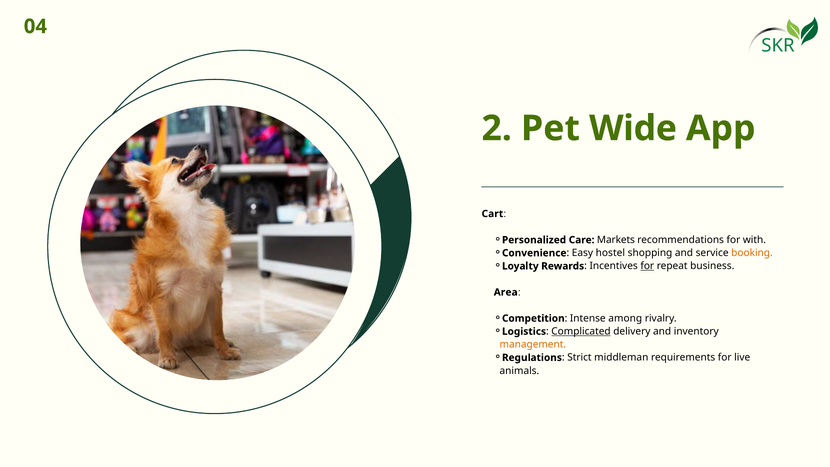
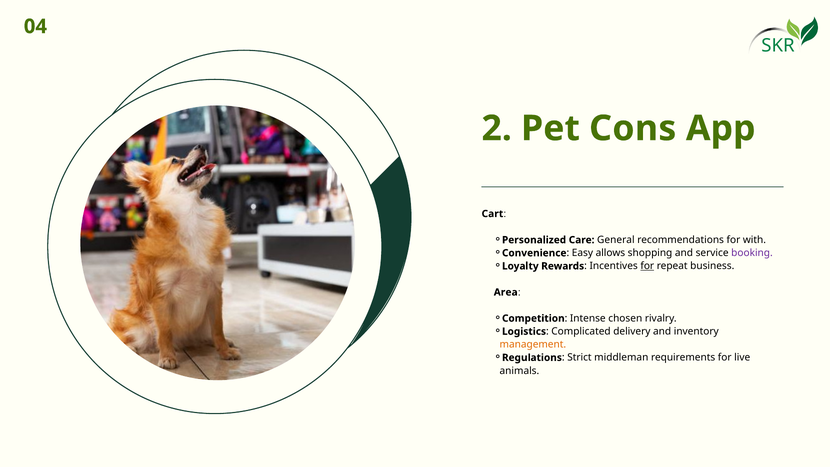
Wide: Wide -> Cons
Markets: Markets -> General
hostel: hostel -> allows
booking colour: orange -> purple
among: among -> chosen
Complicated underline: present -> none
